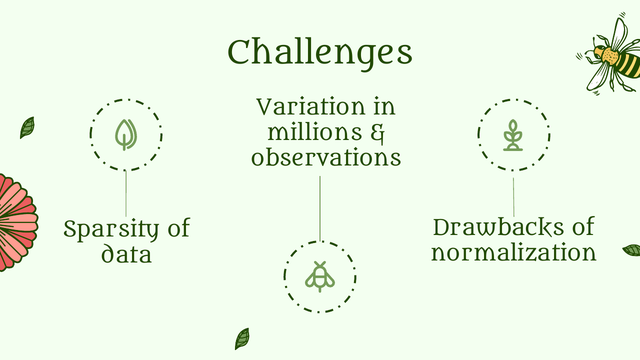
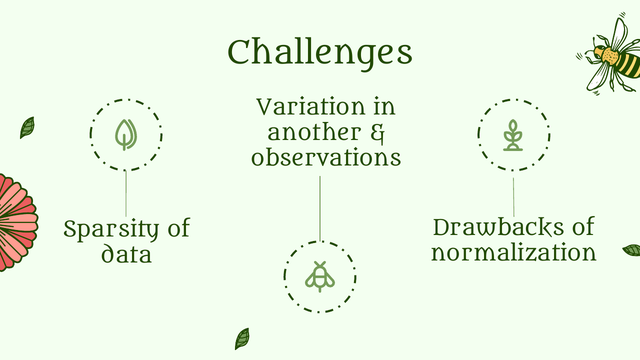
millions: millions -> another
